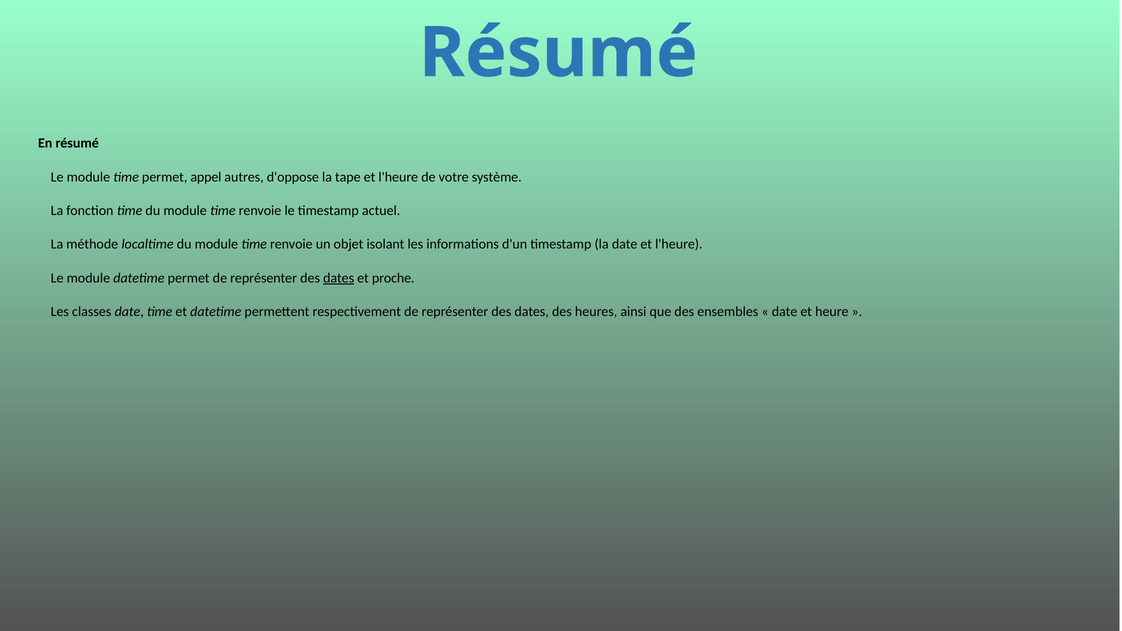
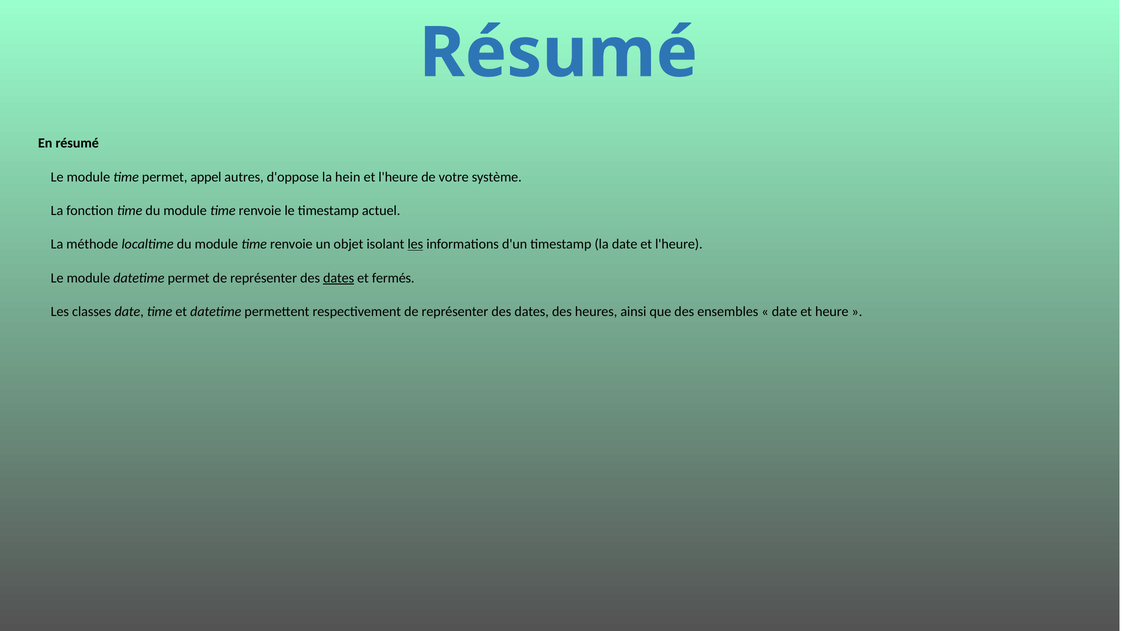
tape: tape -> hein
les at (415, 244) underline: none -> present
proche: proche -> fermés
